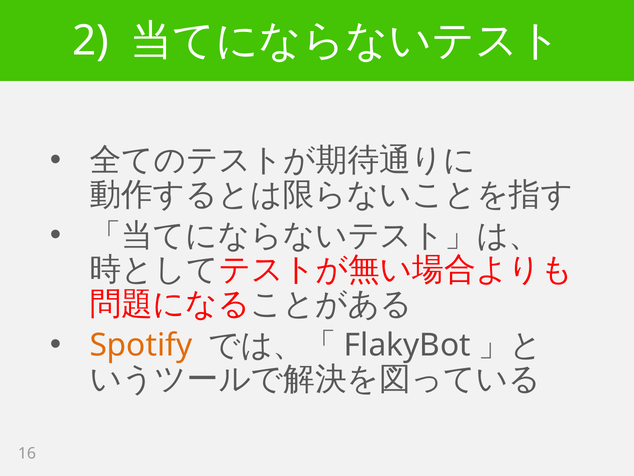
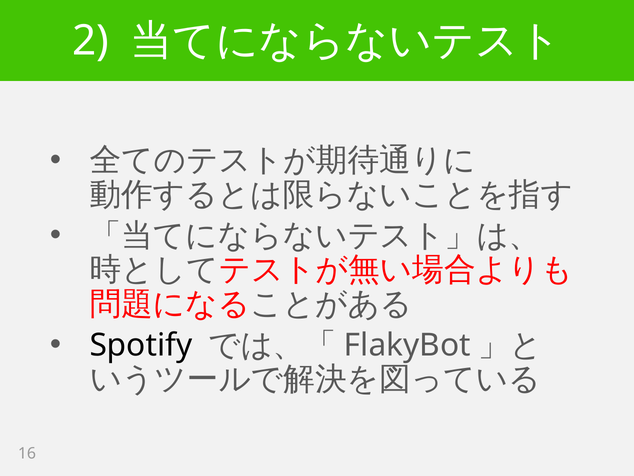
Spotify colour: orange -> black
